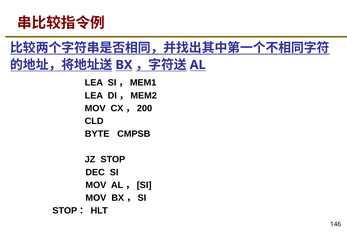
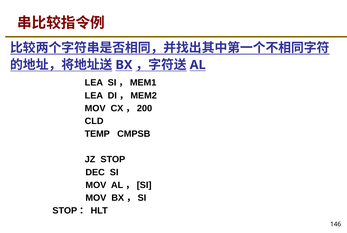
BYTE: BYTE -> TEMP
